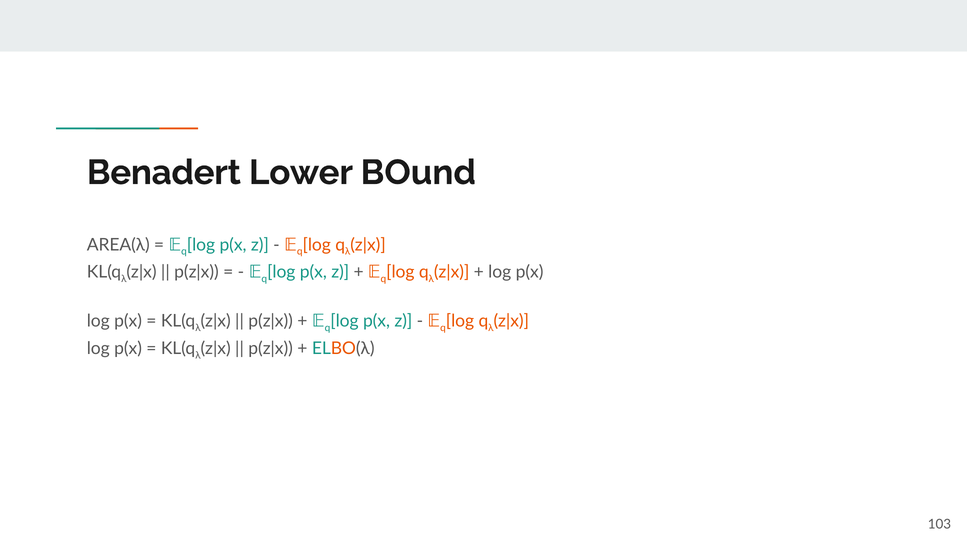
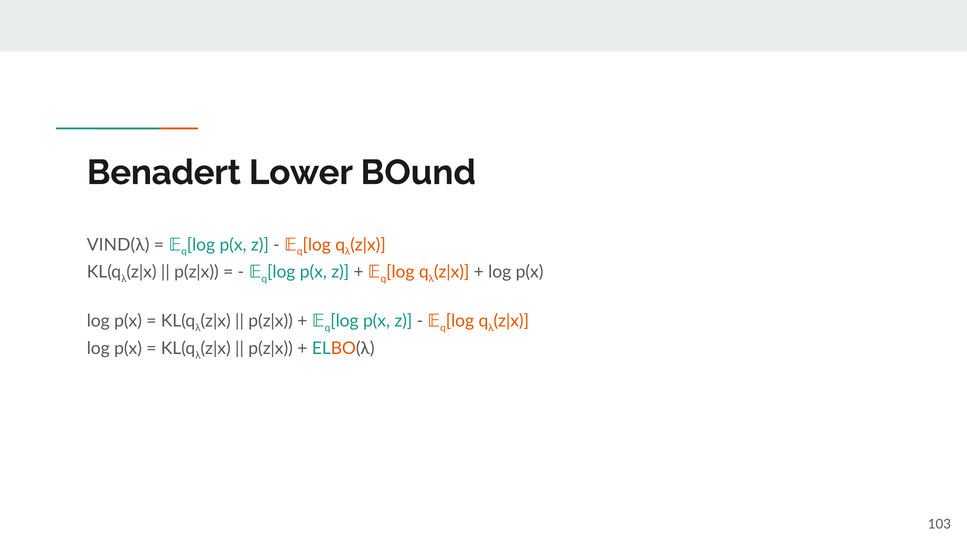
AREA(λ: AREA(λ -> VIND(λ
